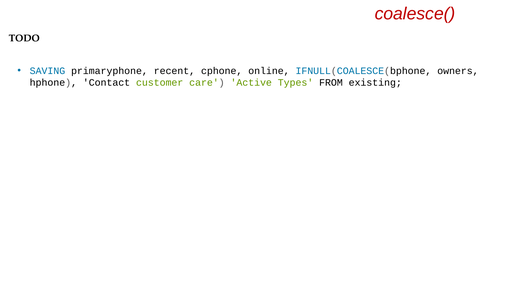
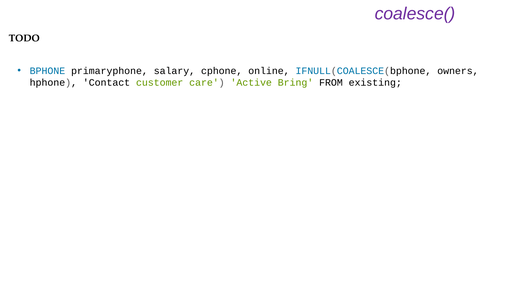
coalesce( colour: red -> purple
SAVING: SAVING -> BPHONE
recent: recent -> salary
Types: Types -> Bring
